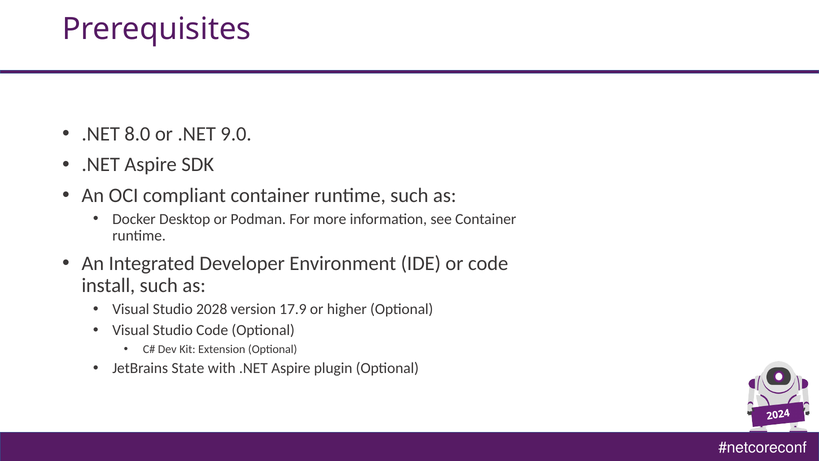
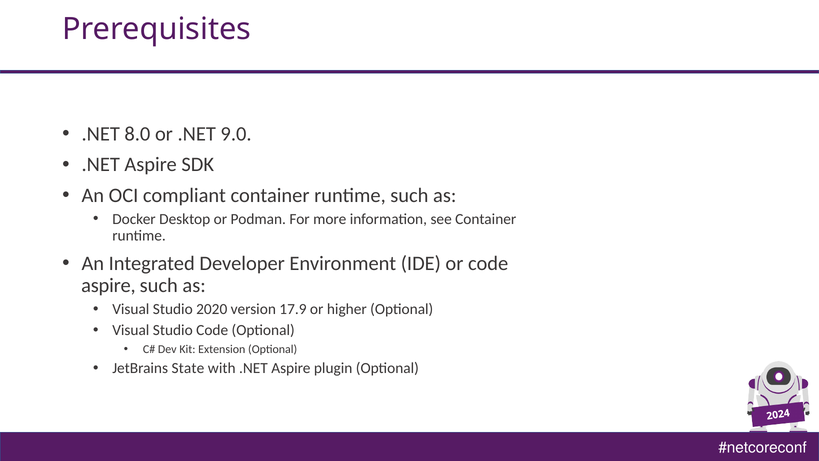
install at (108, 285): install -> aspire
2028: 2028 -> 2020
